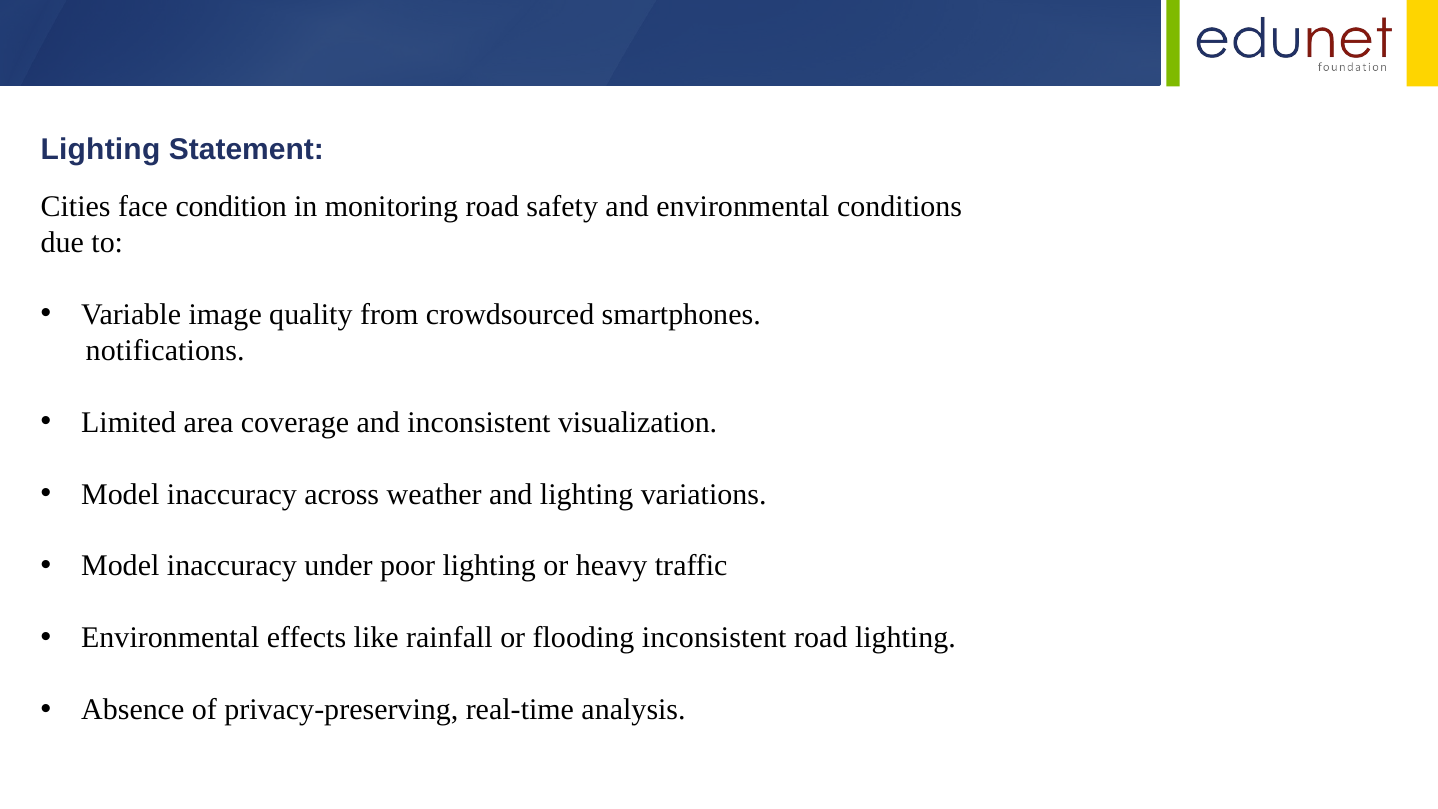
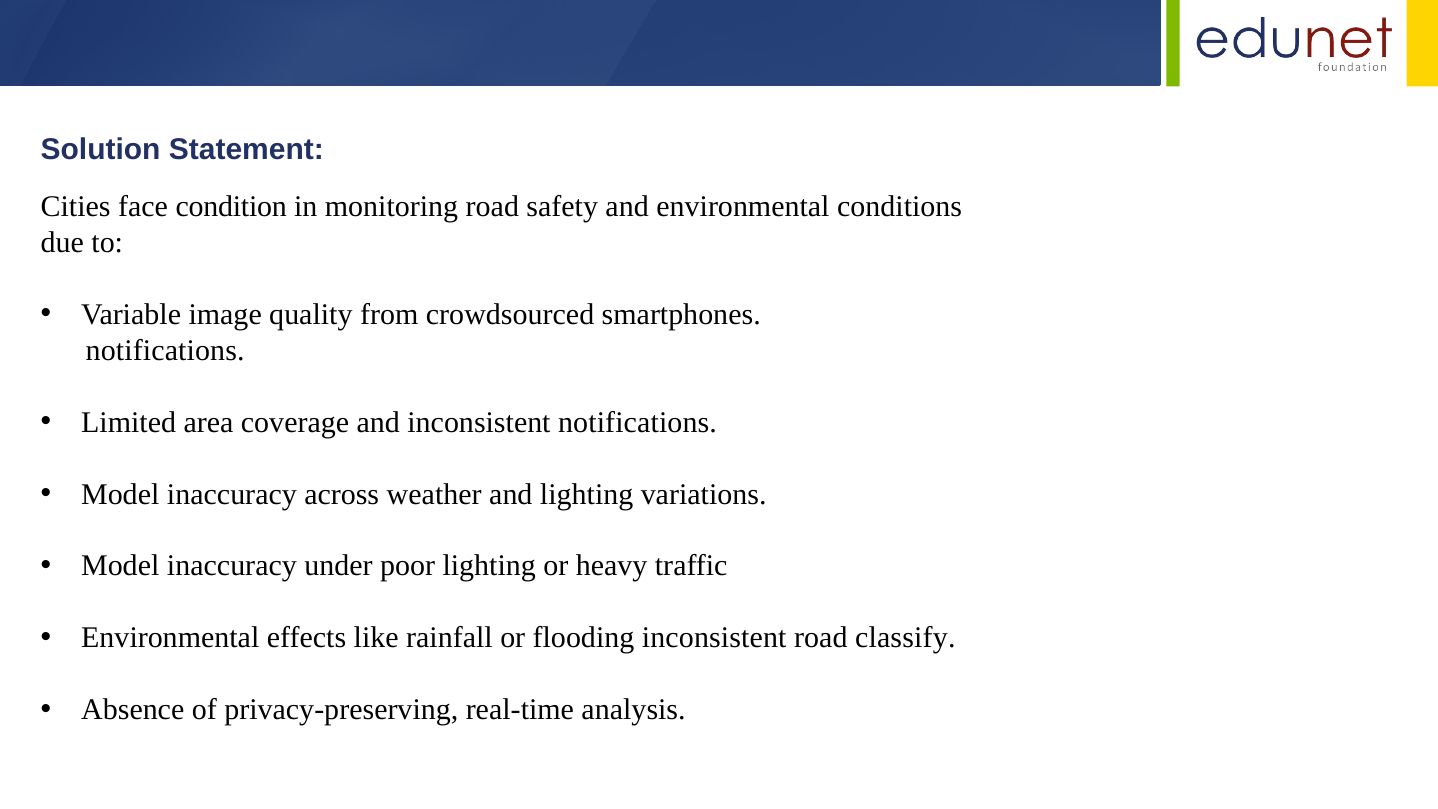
Lighting at (100, 150): Lighting -> Solution
inconsistent visualization: visualization -> notifications
road lighting: lighting -> classify
